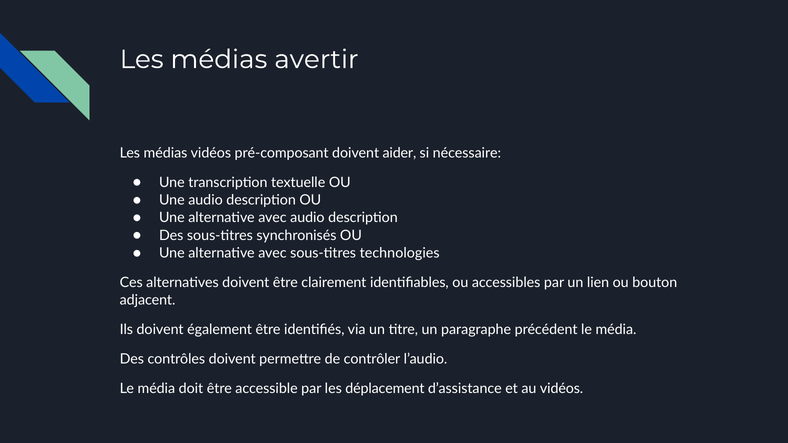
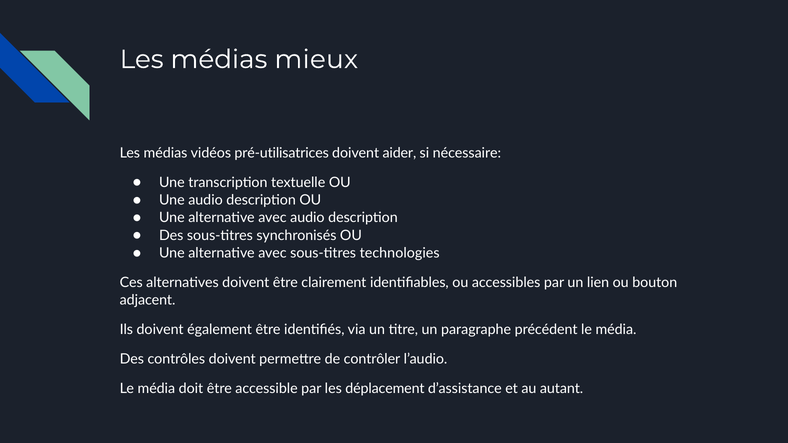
avertir: avertir -> mieux
pré-composant: pré-composant -> pré-utilisatrices
au vidéos: vidéos -> autant
